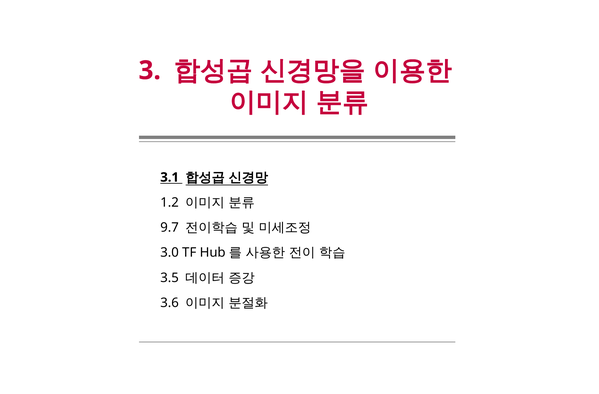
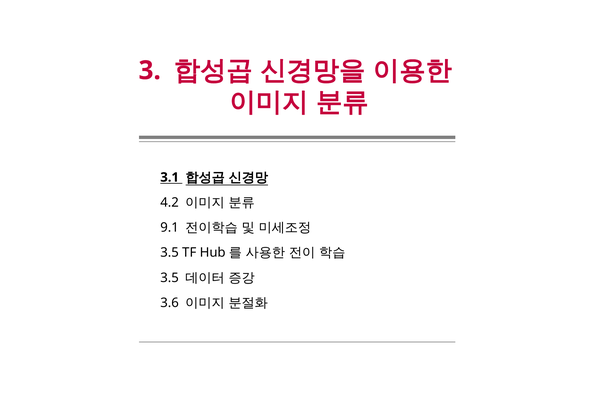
1.2: 1.2 -> 4.2
9.7: 9.7 -> 9.1
3.0 at (170, 252): 3.0 -> 3.5
